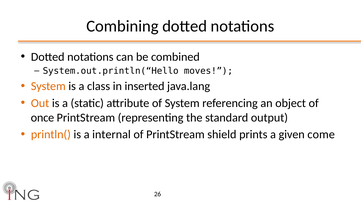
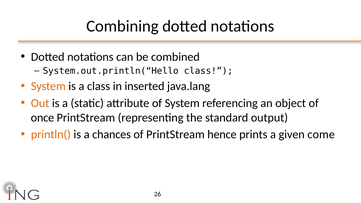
System.out.println(“Hello moves: moves -> class
internal: internal -> chances
shield: shield -> hence
